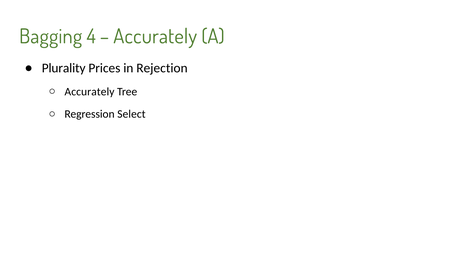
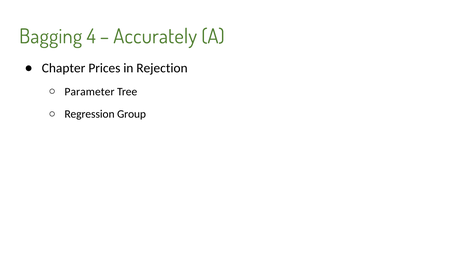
Plurality: Plurality -> Chapter
Accurately at (90, 91): Accurately -> Parameter
Select: Select -> Group
